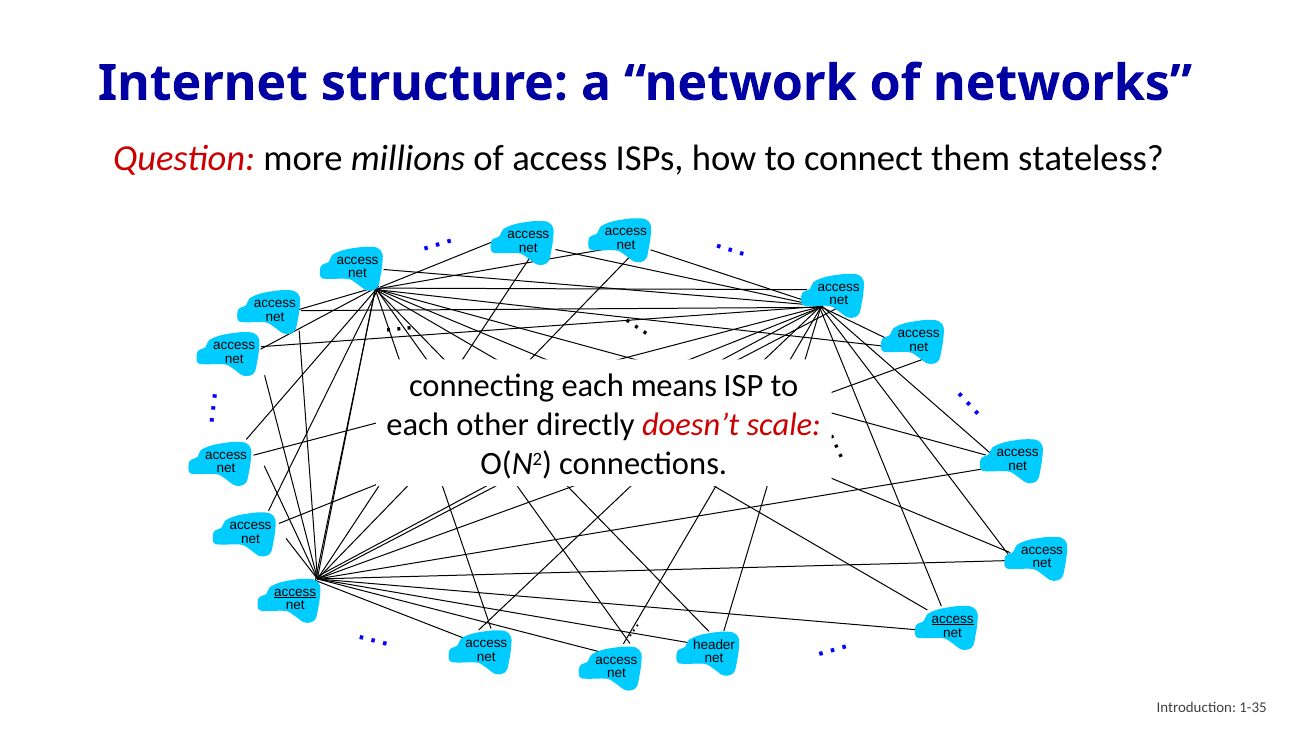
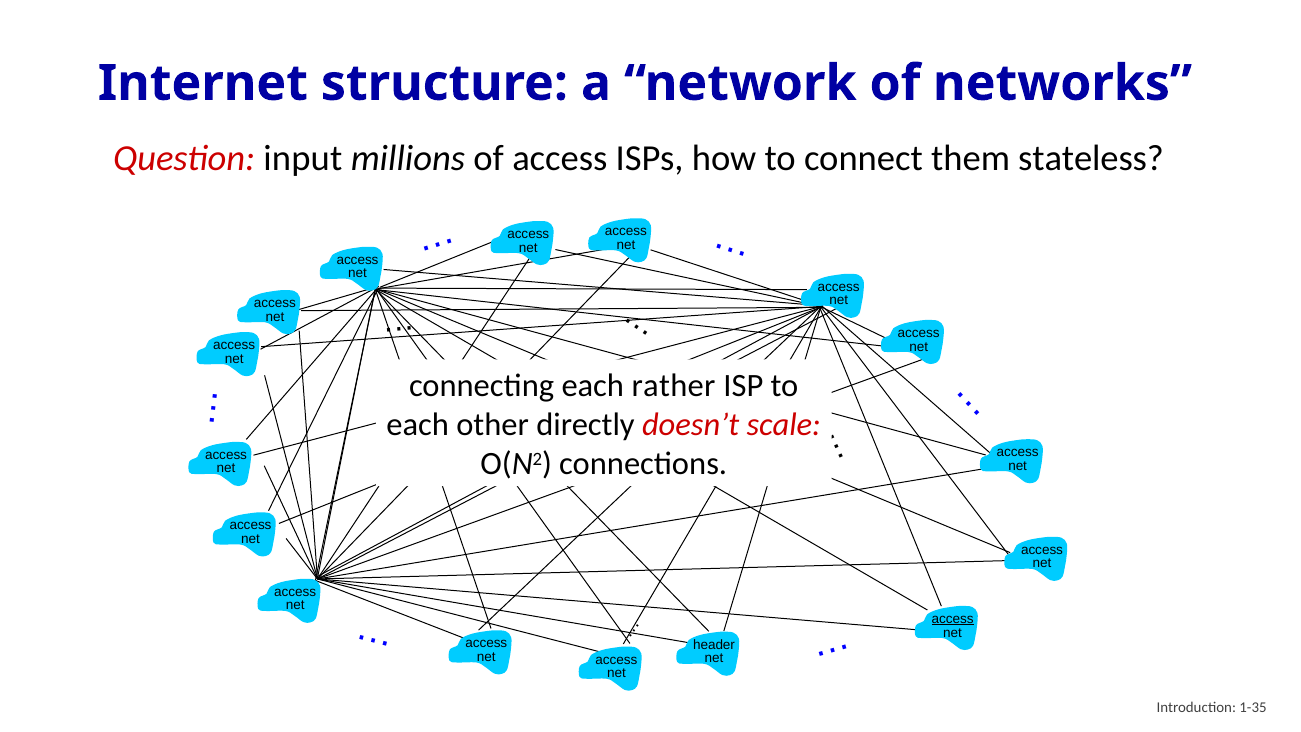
more: more -> input
means: means -> rather
access at (295, 592) underline: present -> none
